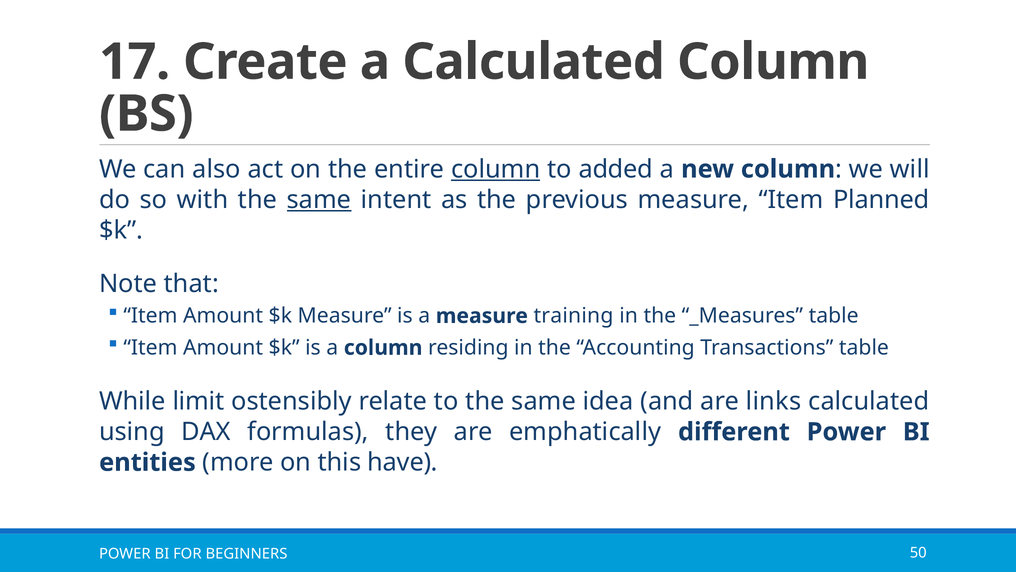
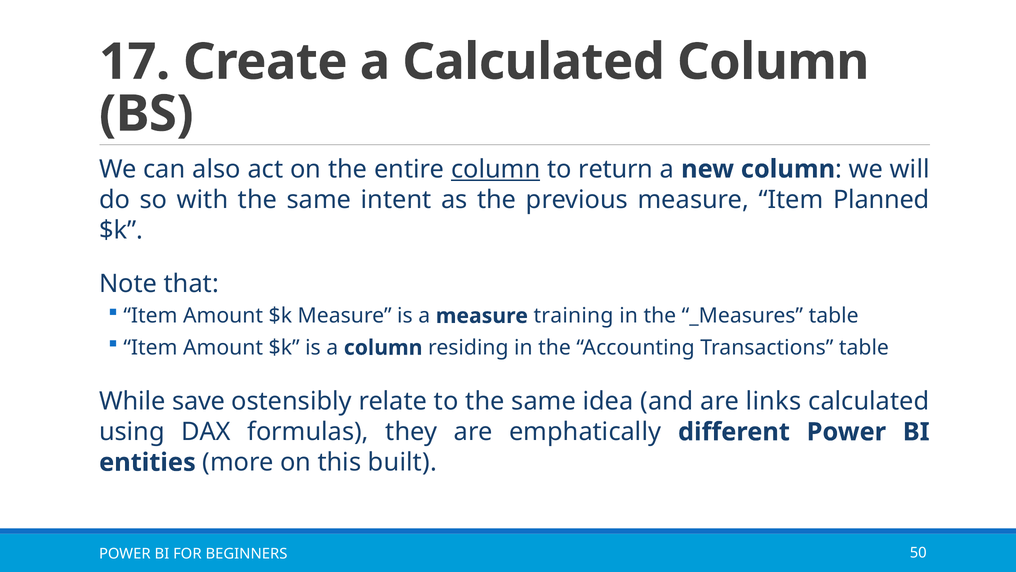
added: added -> return
same at (319, 200) underline: present -> none
limit: limit -> save
have: have -> built
